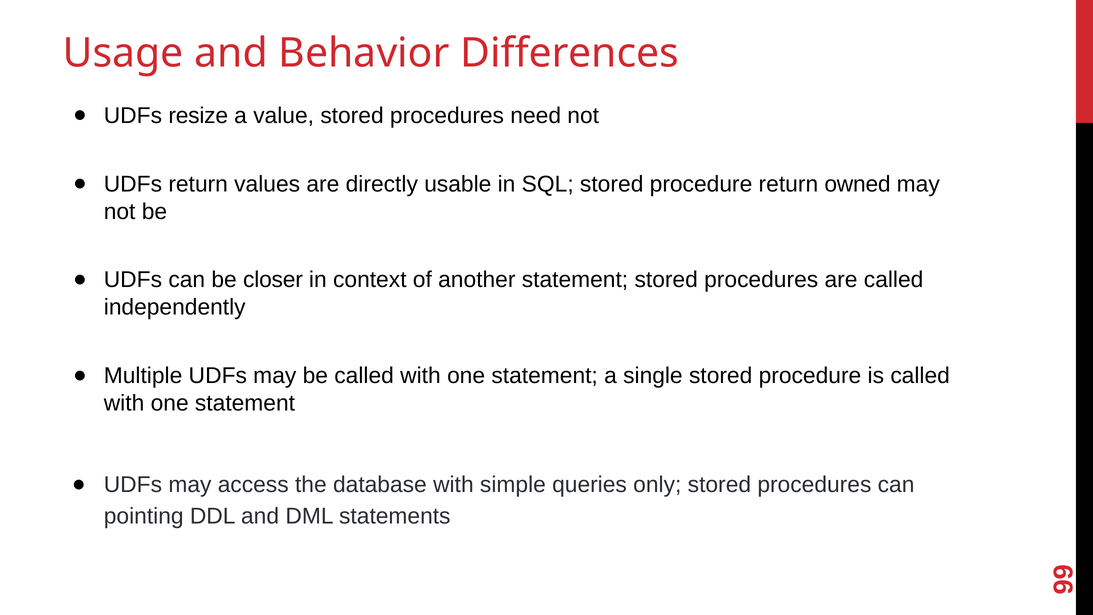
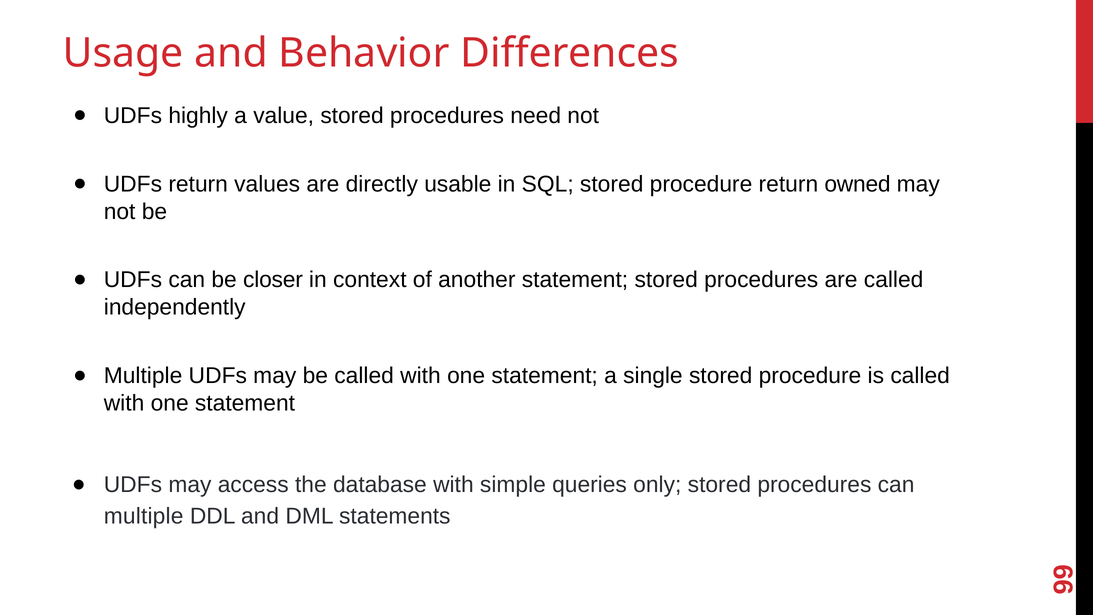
resize: resize -> highly
pointing at (144, 516): pointing -> multiple
